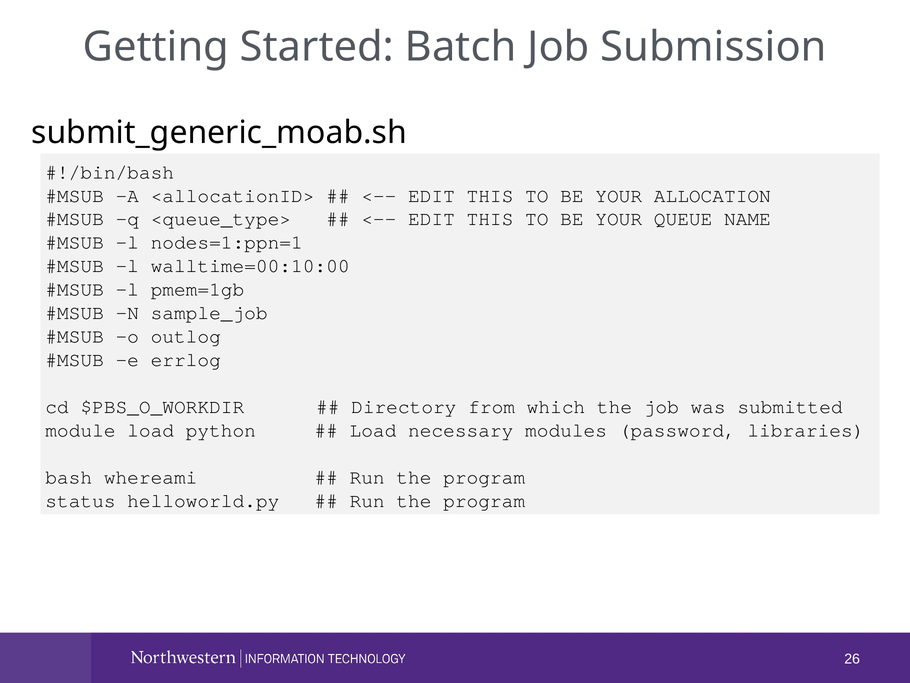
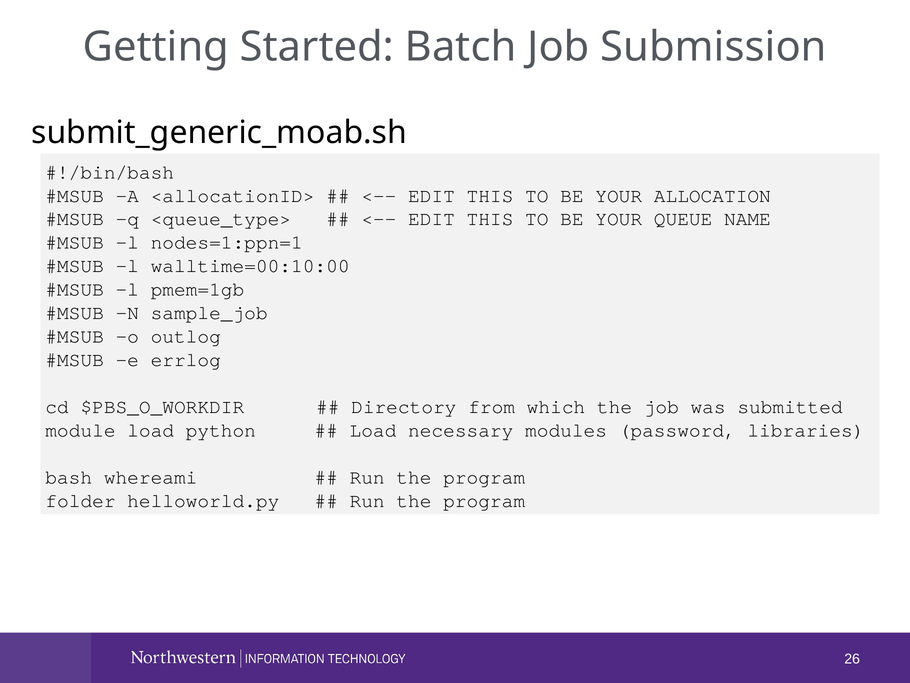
status: status -> folder
